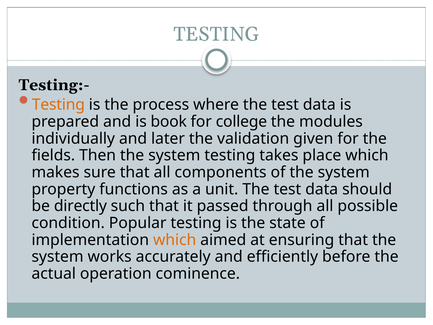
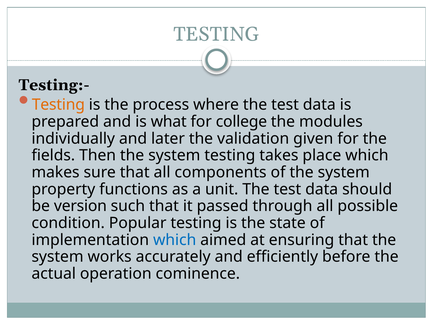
book: book -> what
directly: directly -> version
which at (175, 240) colour: orange -> blue
